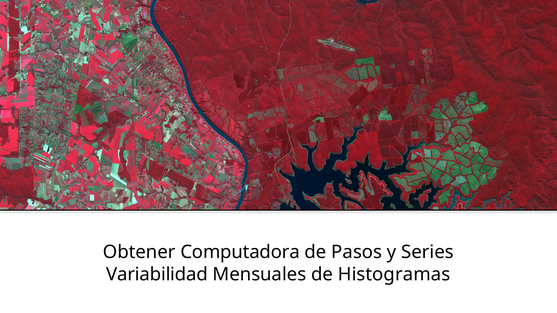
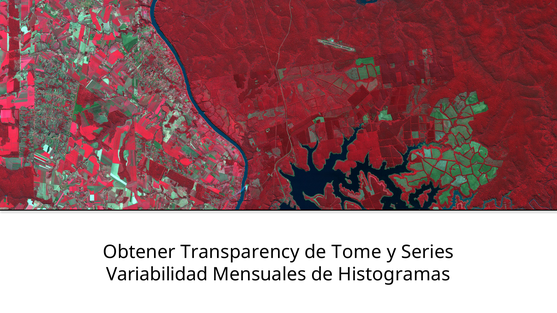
Computadora: Computadora -> Transparency
Pasos: Pasos -> Tome
